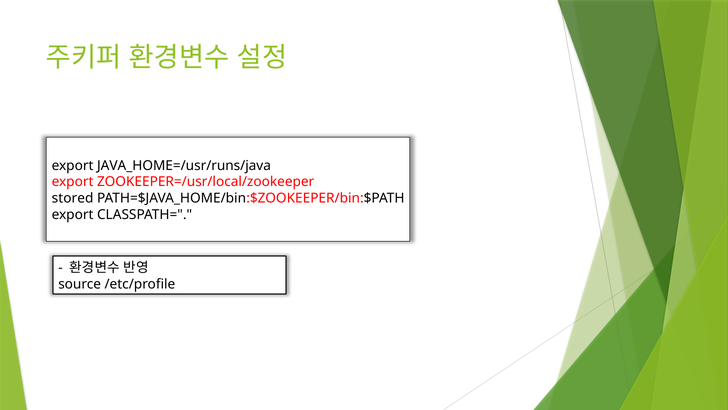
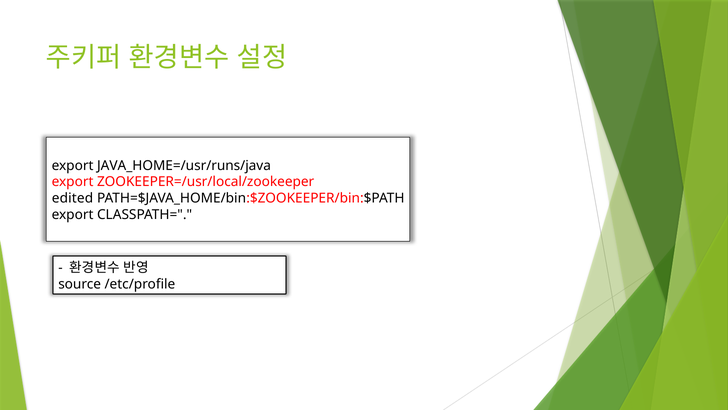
stored: stored -> edited
